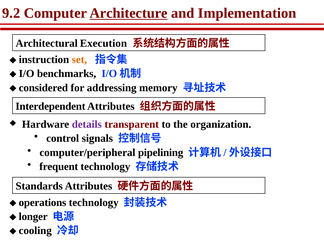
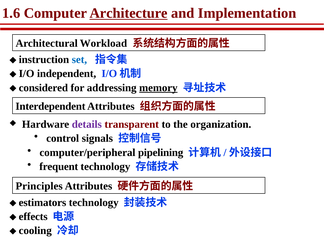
9.2: 9.2 -> 1.6
Execution: Execution -> Workload
set colour: orange -> blue
benchmarks: benchmarks -> independent
memory underline: none -> present
Standards: Standards -> Principles
operations: operations -> estimators
longer: longer -> effects
